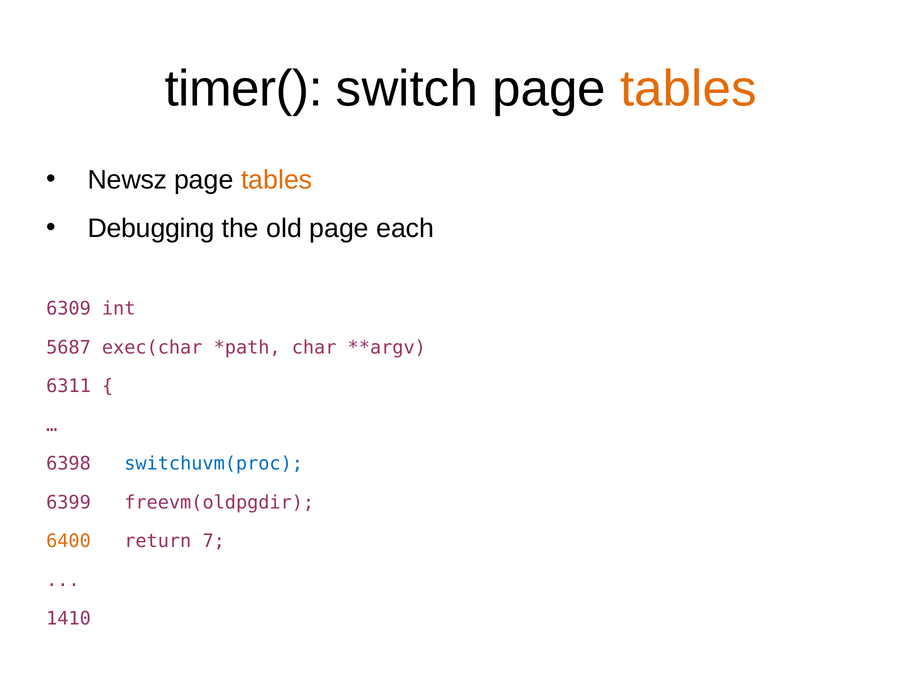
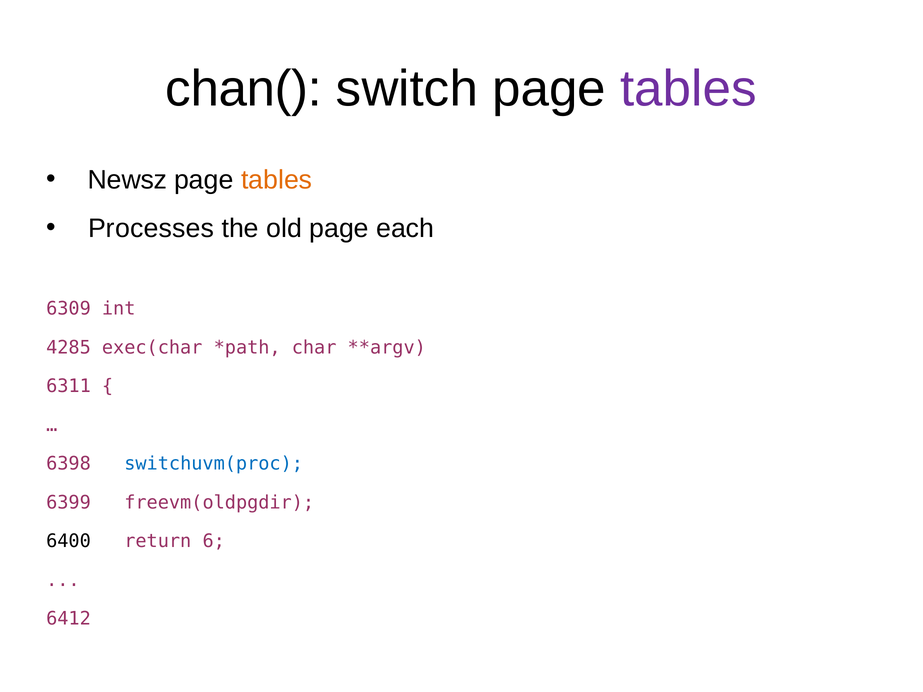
timer(: timer( -> chan(
tables at (688, 89) colour: orange -> purple
Debugging: Debugging -> Processes
5687: 5687 -> 4285
6400 colour: orange -> black
7: 7 -> 6
1410: 1410 -> 6412
